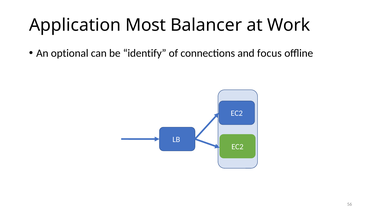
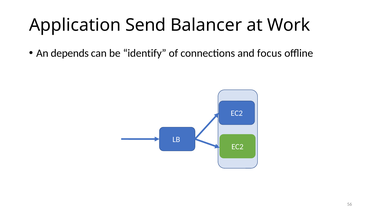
Most: Most -> Send
optional: optional -> depends
